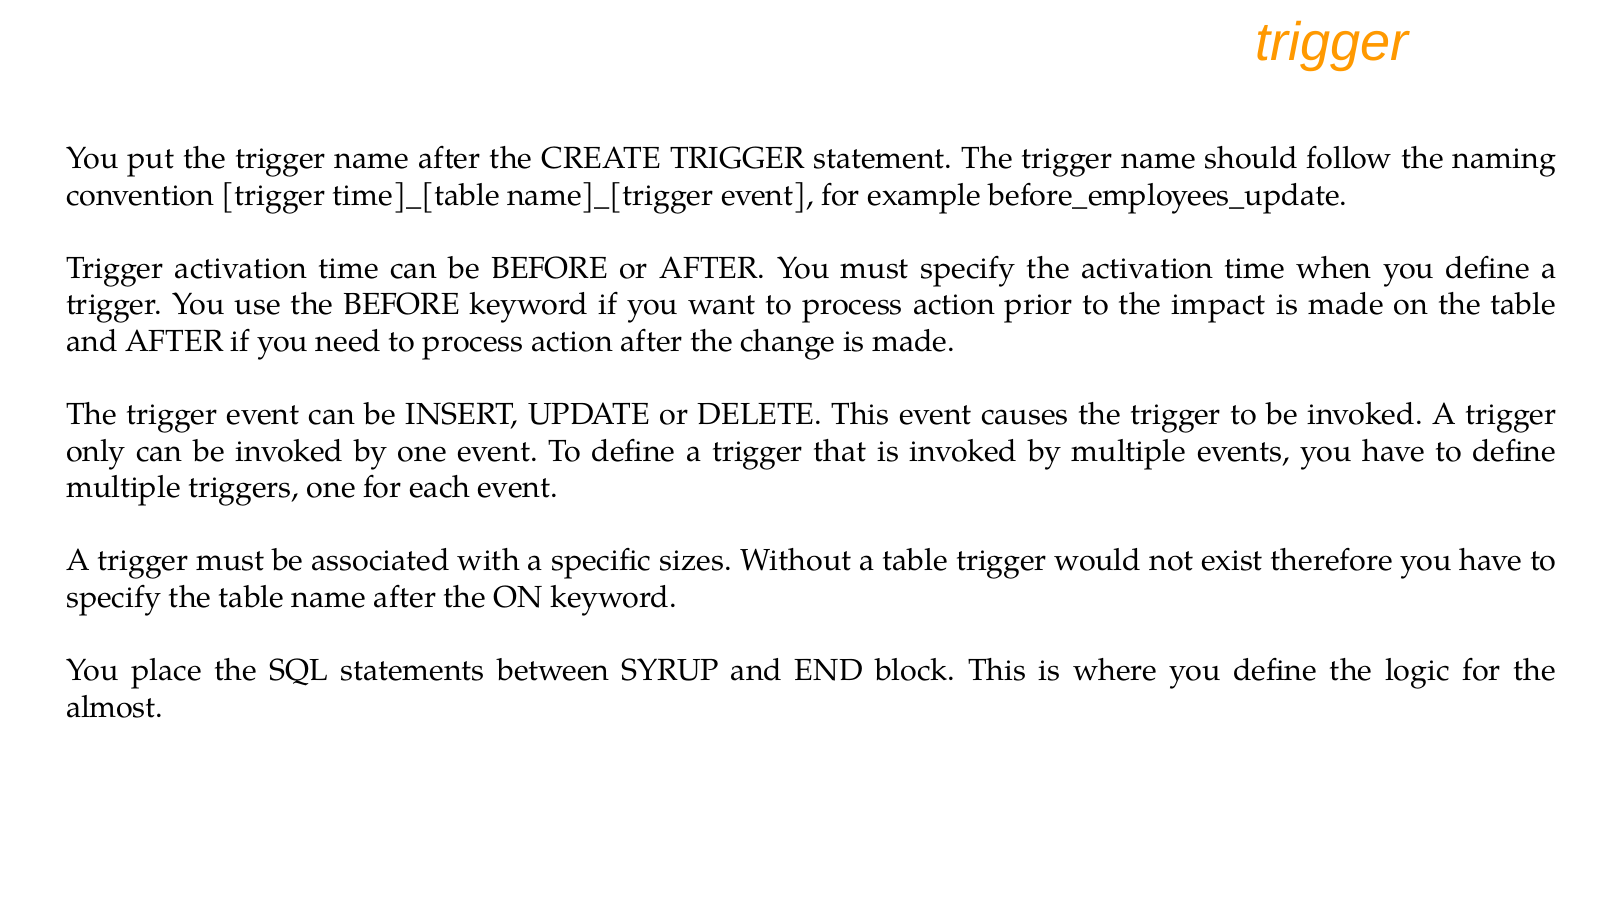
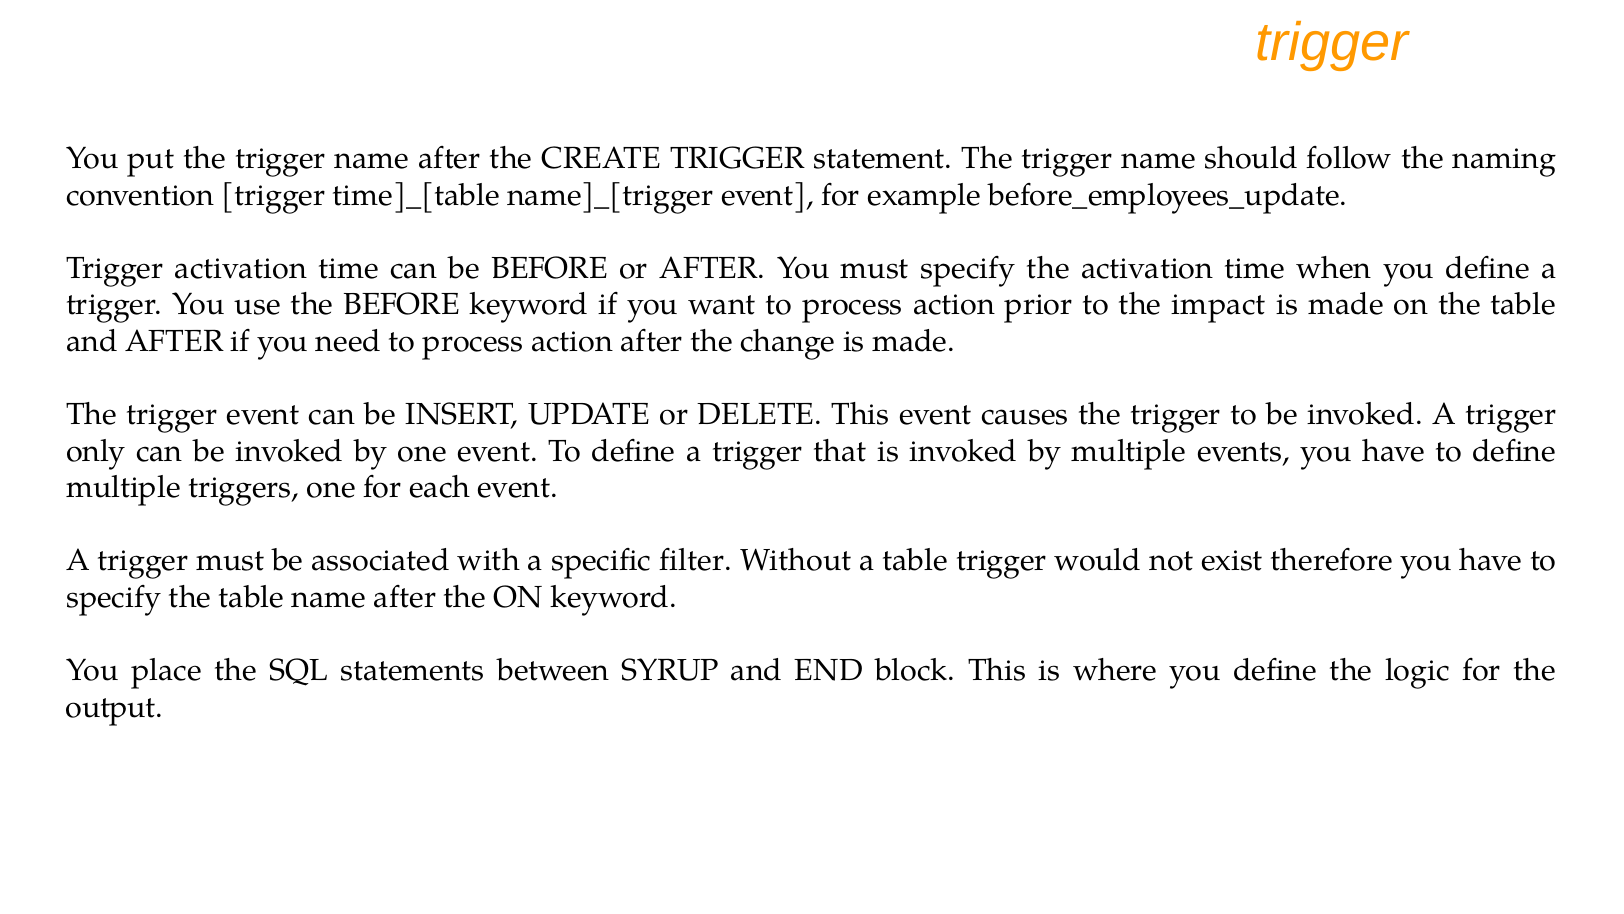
sizes: sizes -> filter
almost: almost -> output
